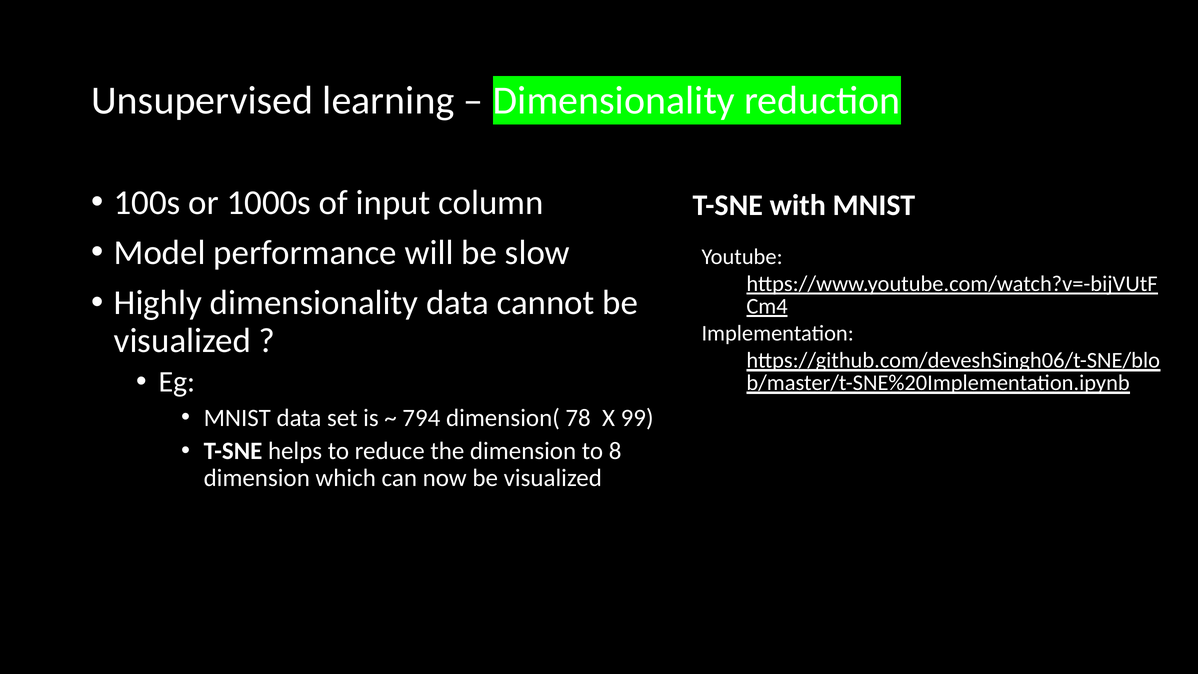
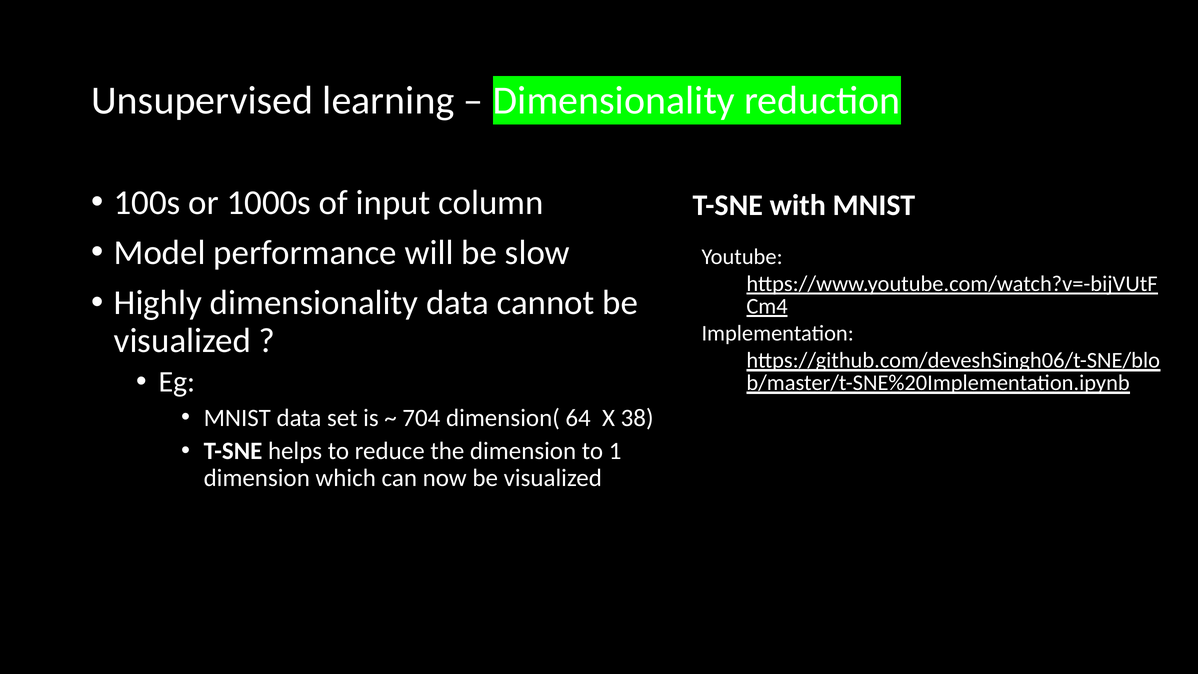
794: 794 -> 704
78: 78 -> 64
99: 99 -> 38
8: 8 -> 1
